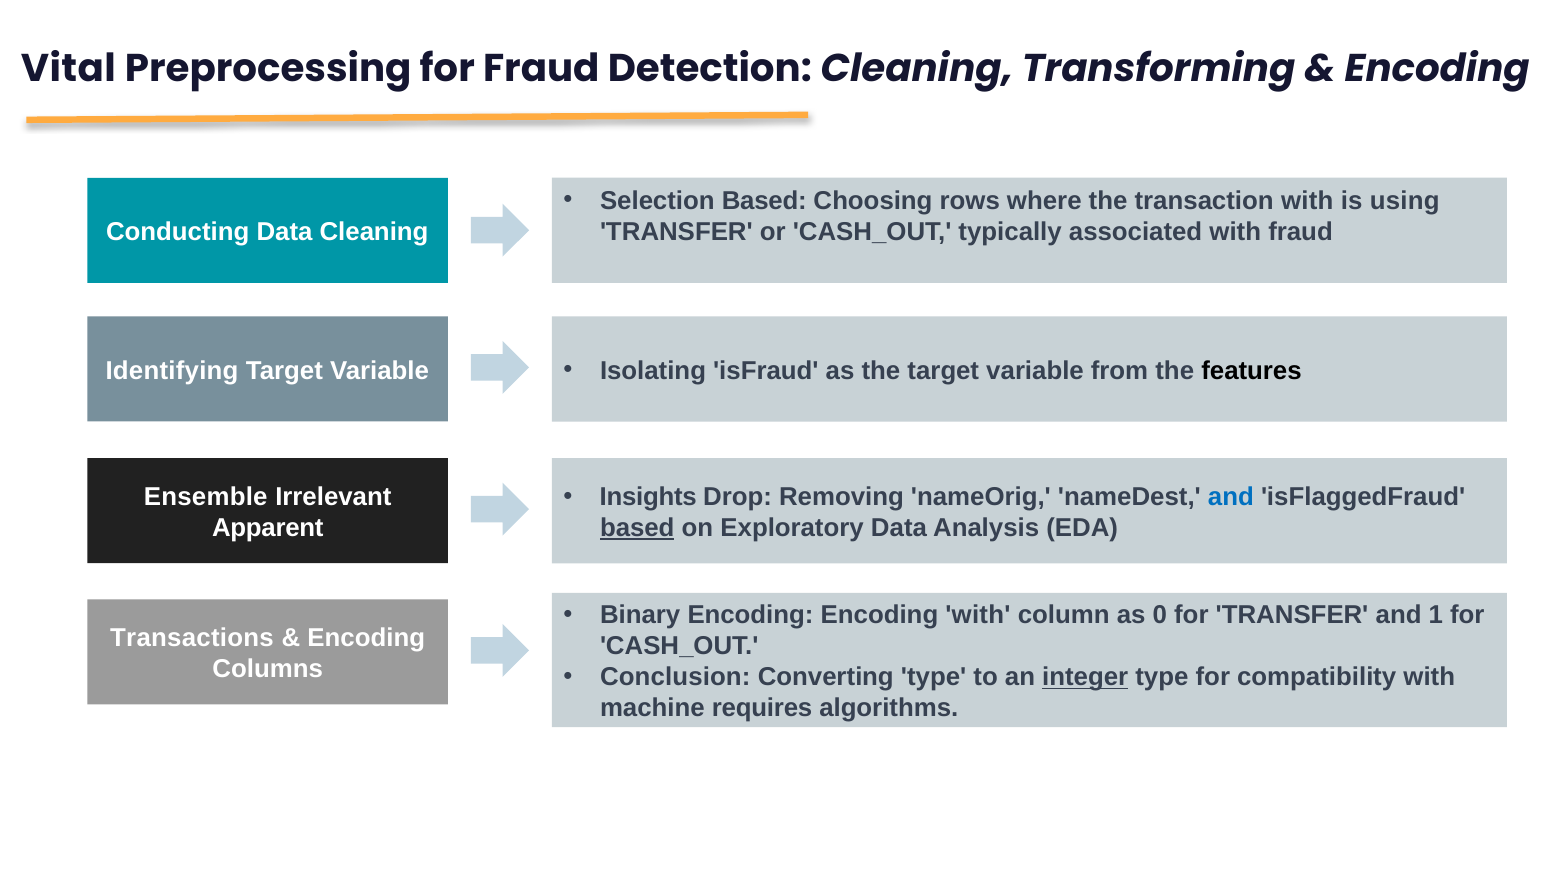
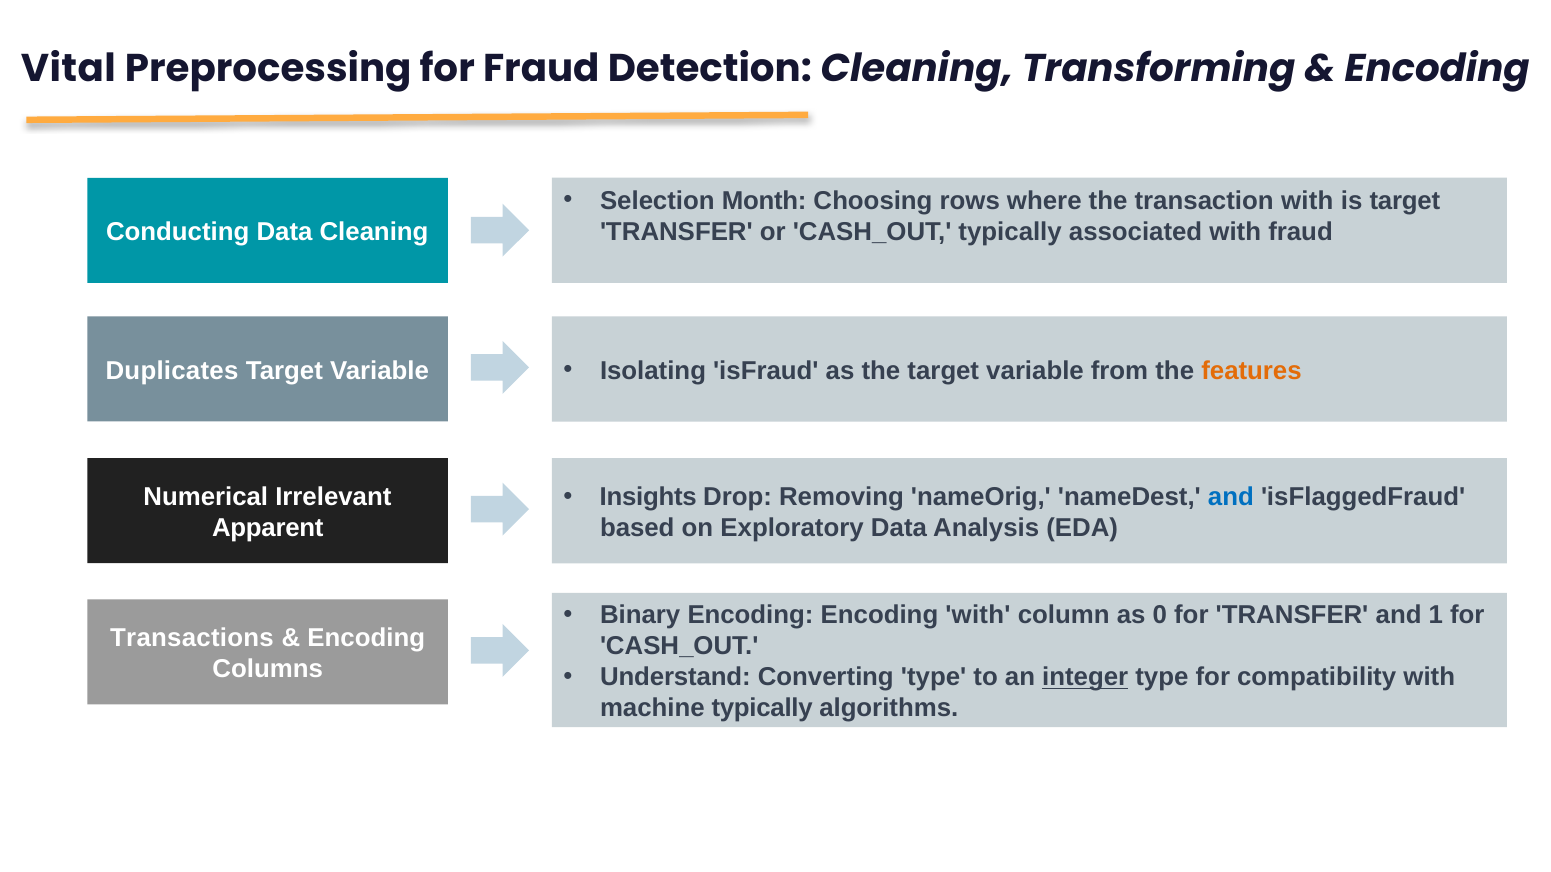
Selection Based: Based -> Month
is using: using -> target
features colour: black -> orange
Identifying: Identifying -> Duplicates
Ensemble: Ensemble -> Numerical
based at (637, 528) underline: present -> none
Conclusion: Conclusion -> Understand
machine requires: requires -> typically
